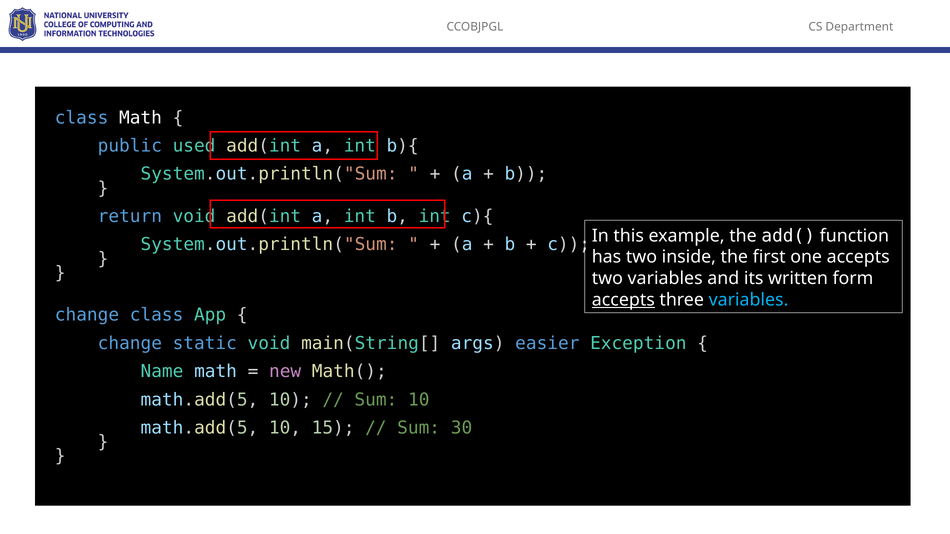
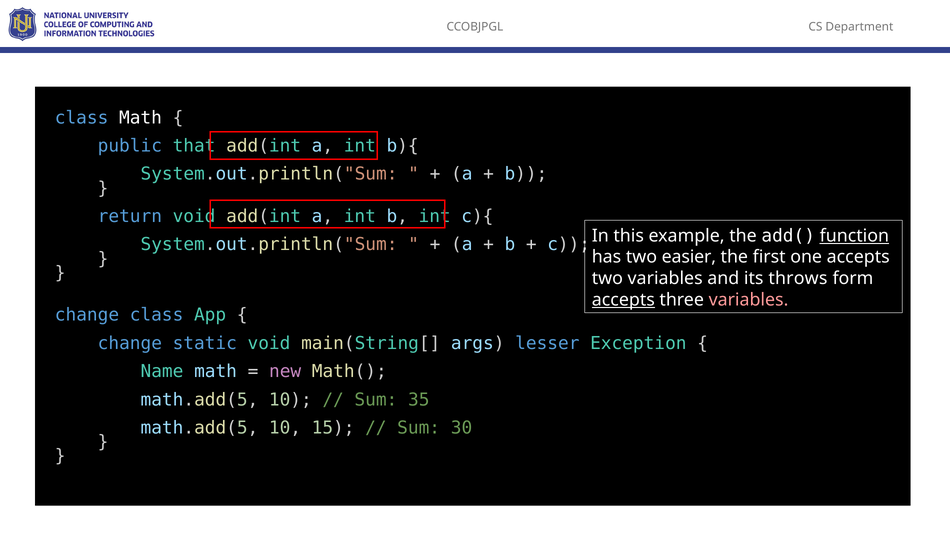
used: used -> that
function underline: none -> present
inside: inside -> easier
written: written -> throws
variables at (749, 300) colour: light blue -> pink
easier: easier -> lesser
Sum 10: 10 -> 35
